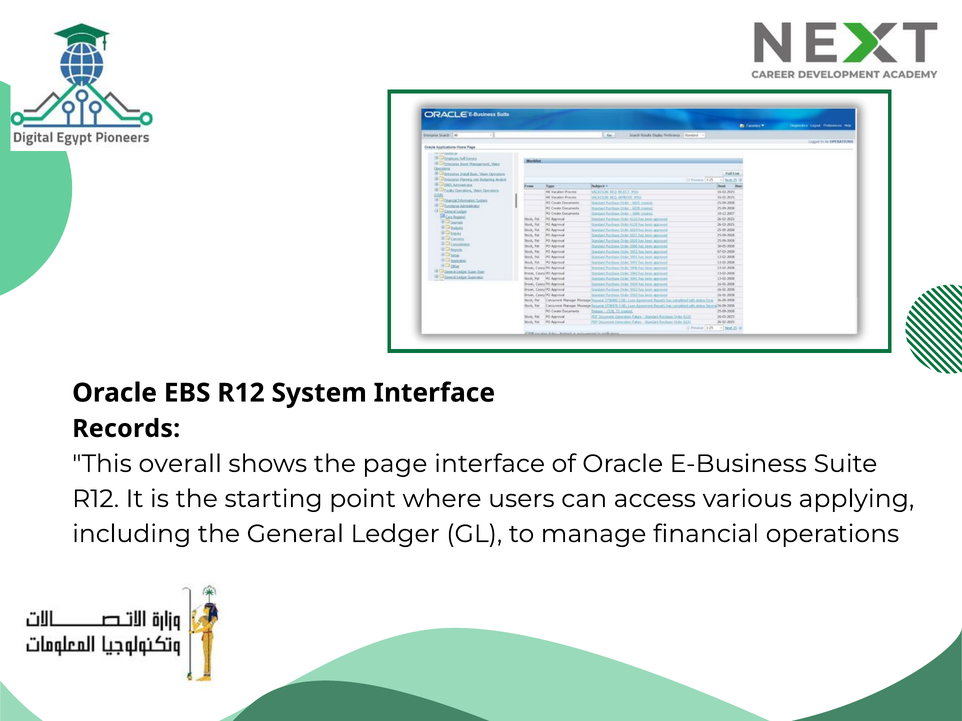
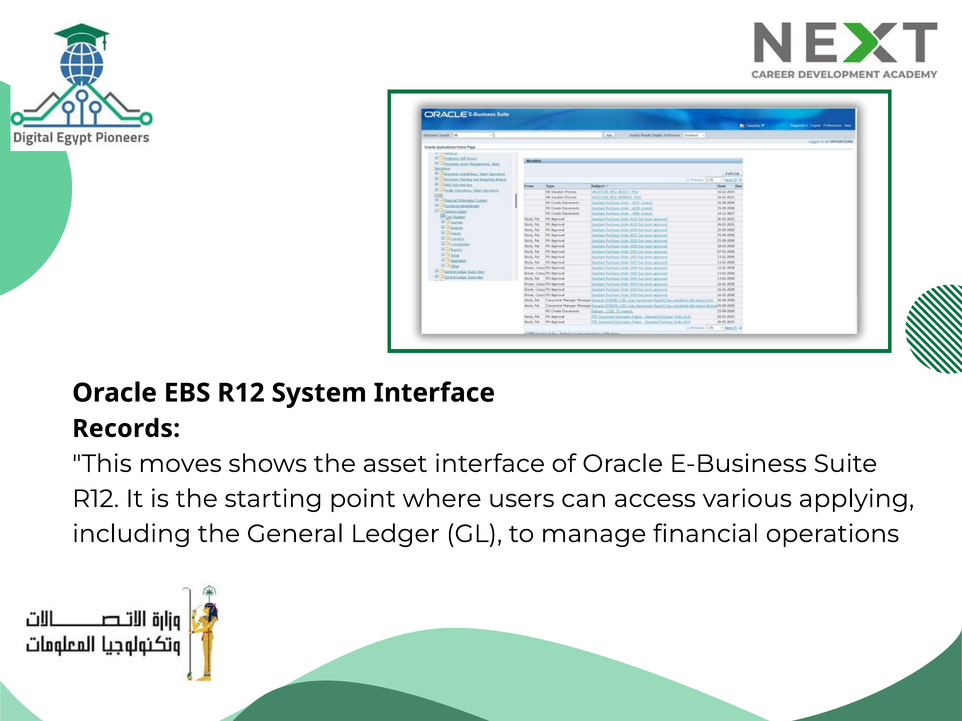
overall: overall -> moves
page: page -> asset
